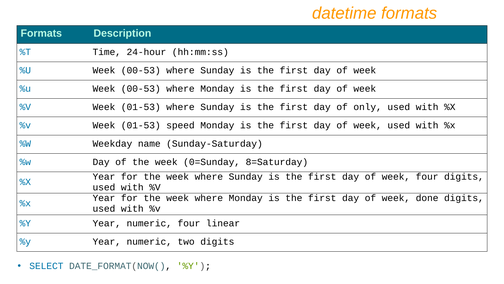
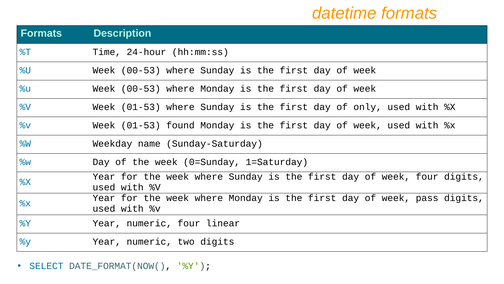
speed: speed -> found
8=Saturday: 8=Saturday -> 1=Saturday
done: done -> pass
